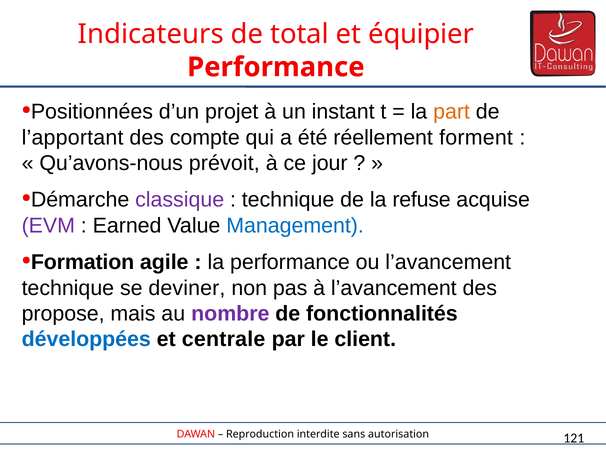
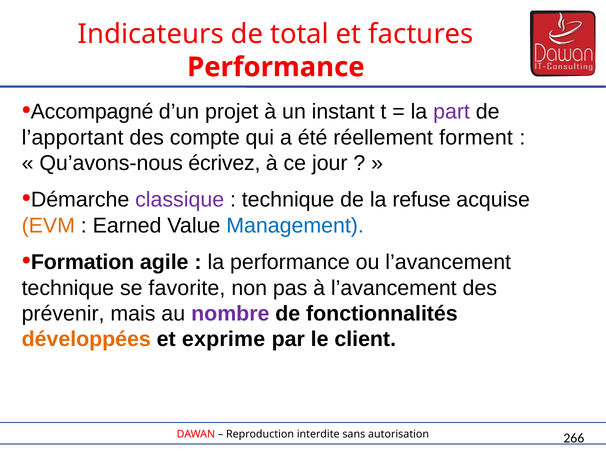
équipier: équipier -> factures
Positionnées: Positionnées -> Accompagné
part colour: orange -> purple
prévoit: prévoit -> écrivez
EVM colour: purple -> orange
deviner: deviner -> favorite
propose: propose -> prévenir
développées colour: blue -> orange
centrale: centrale -> exprime
121: 121 -> 266
